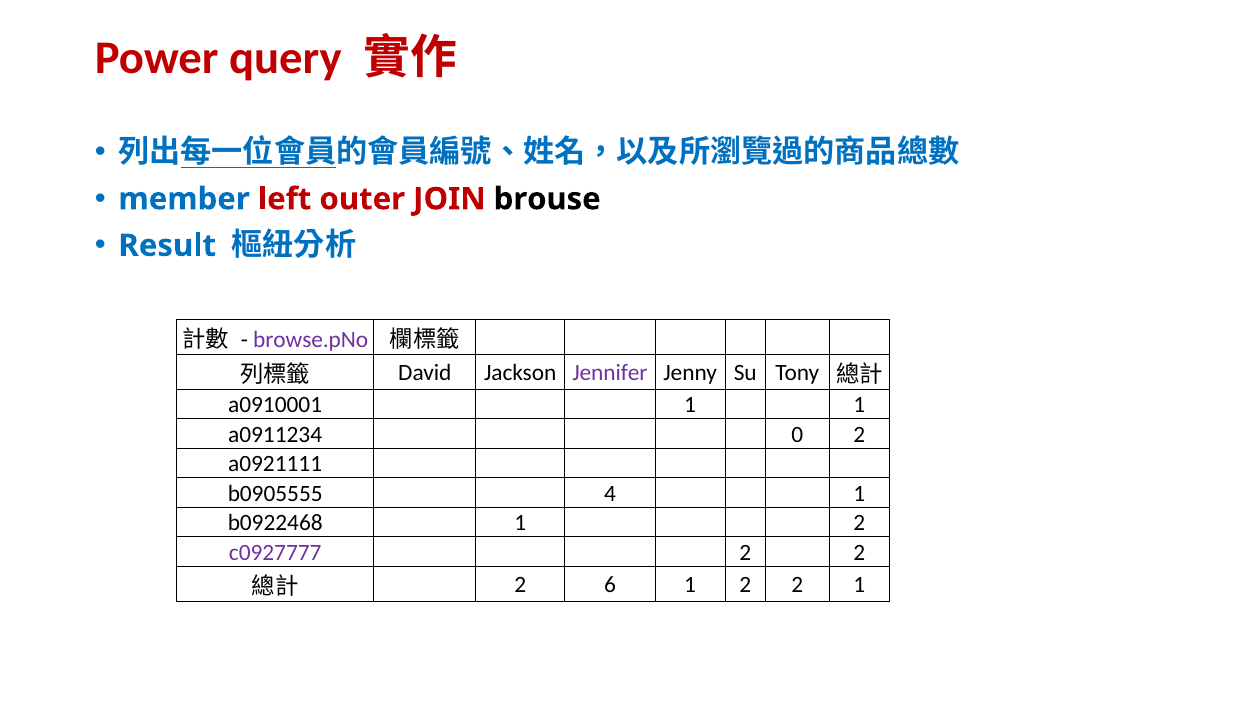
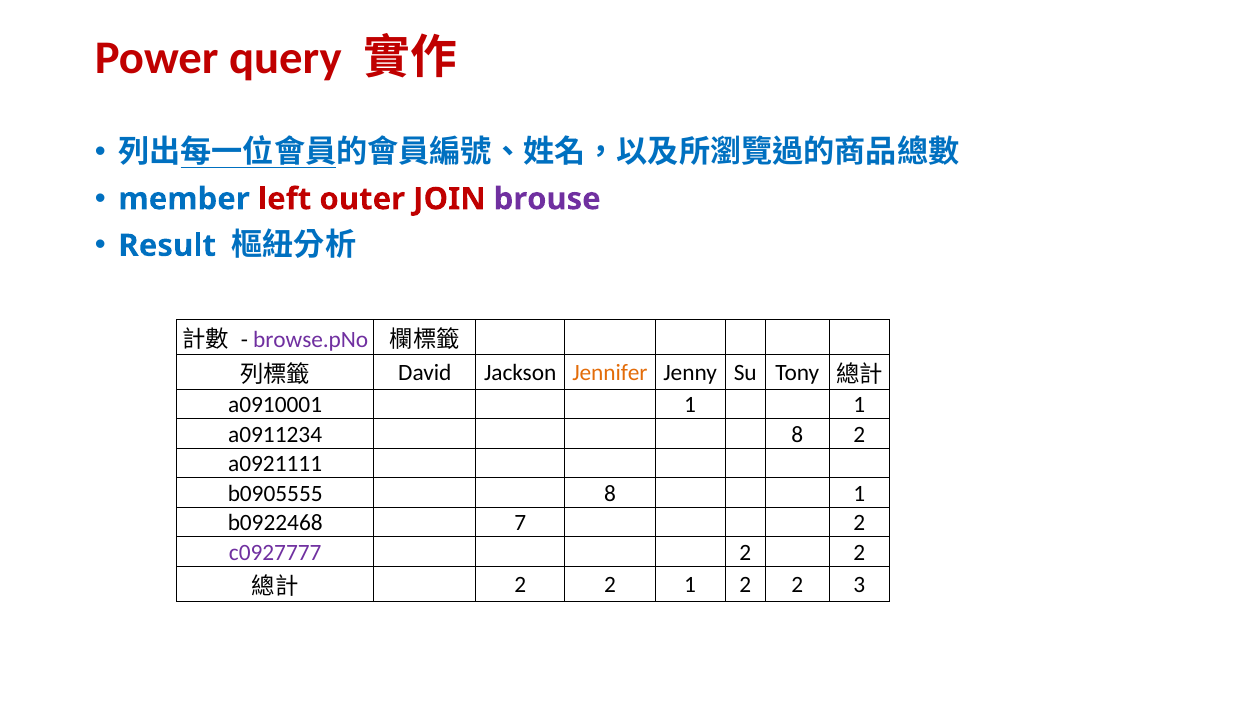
brouse colour: black -> purple
Jennifer colour: purple -> orange
a0911234 0: 0 -> 8
b0905555 4: 4 -> 8
b0922468 1: 1 -> 7
6 at (610, 584): 6 -> 2
2 1: 1 -> 3
